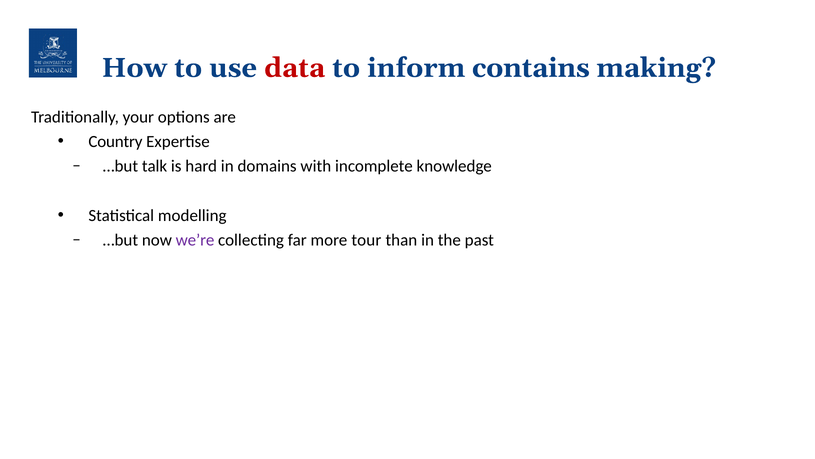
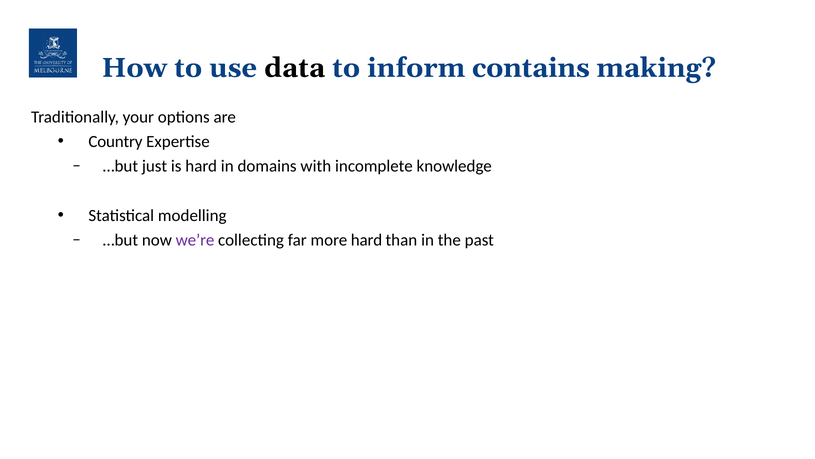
data colour: red -> black
talk: talk -> just
more tour: tour -> hard
